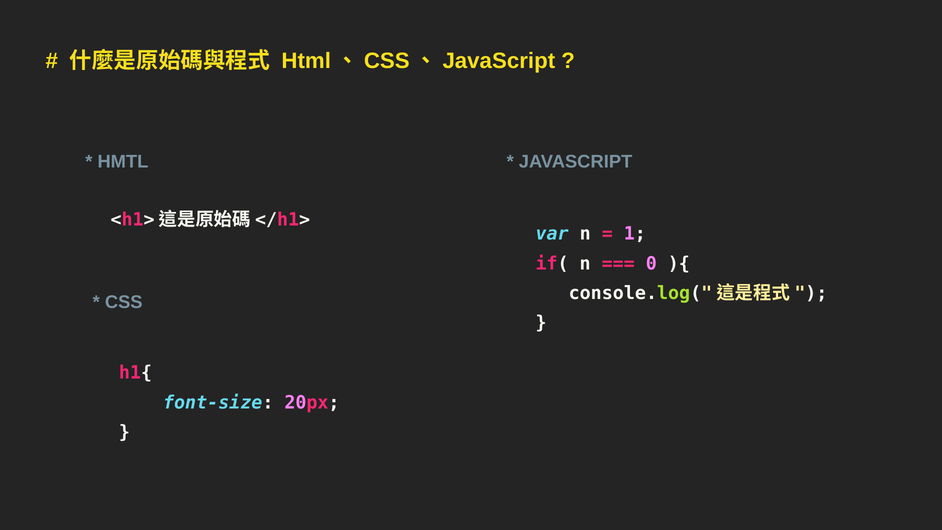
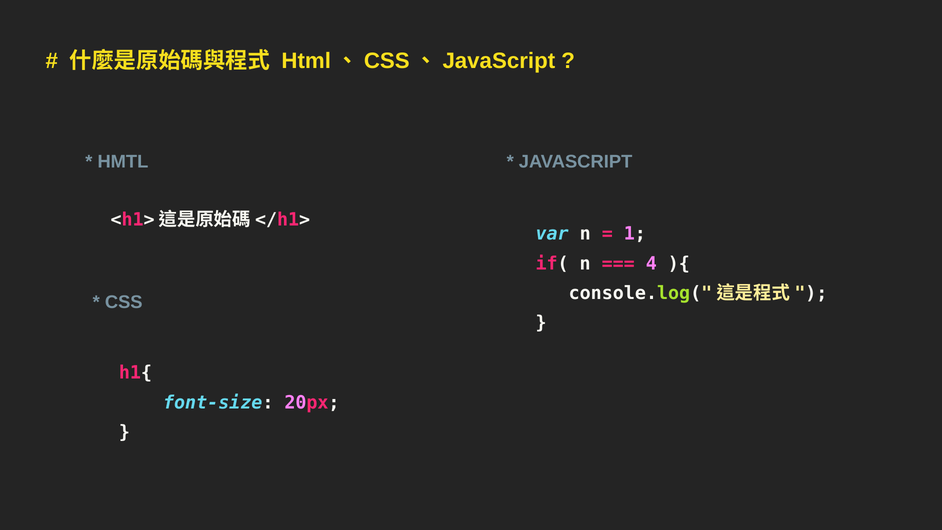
0: 0 -> 4
